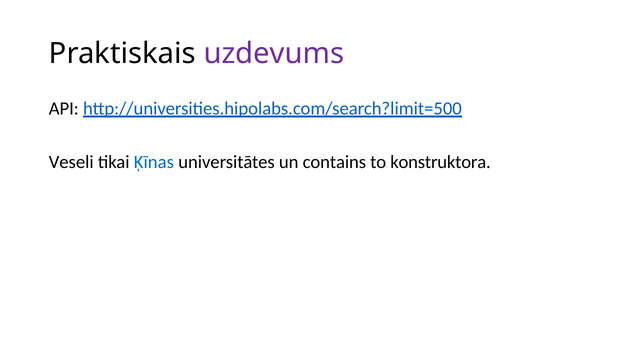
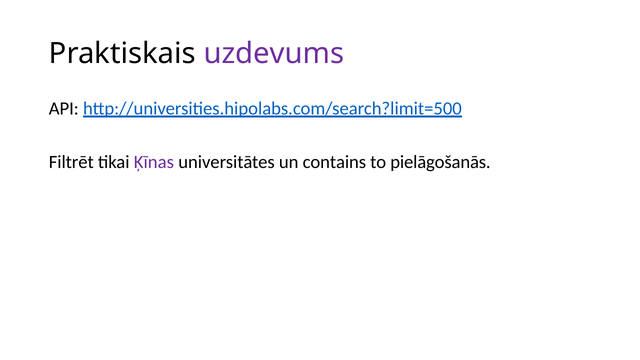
Veseli: Veseli -> Filtrēt
Ķīnas colour: blue -> purple
konstruktora: konstruktora -> pielāgošanās
